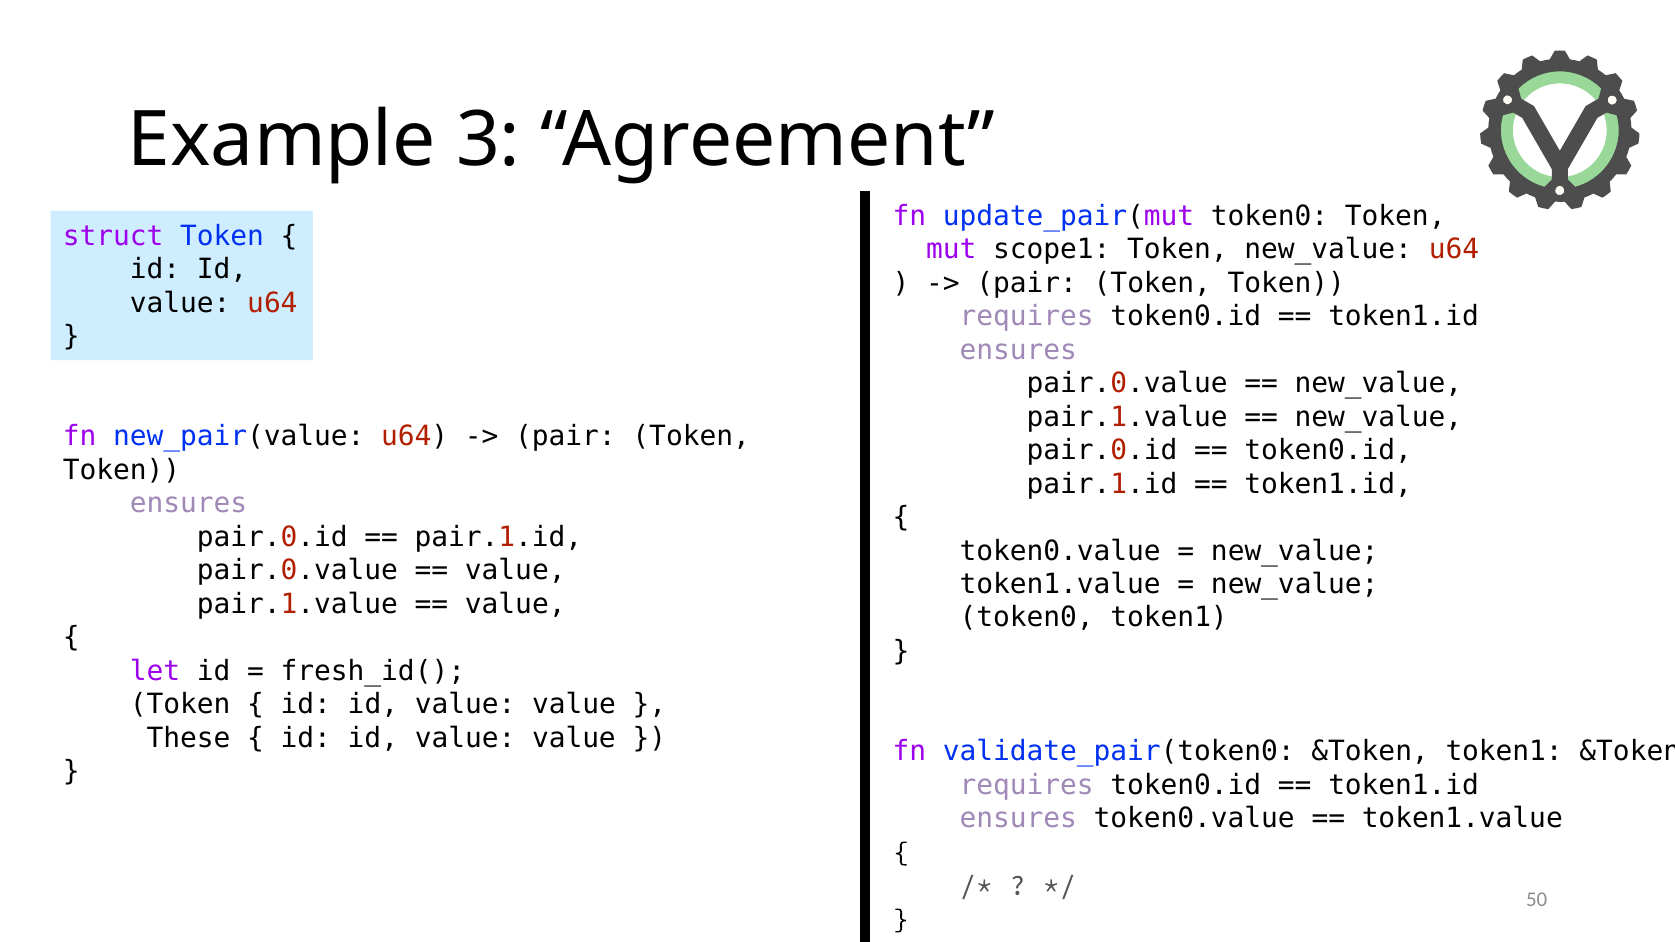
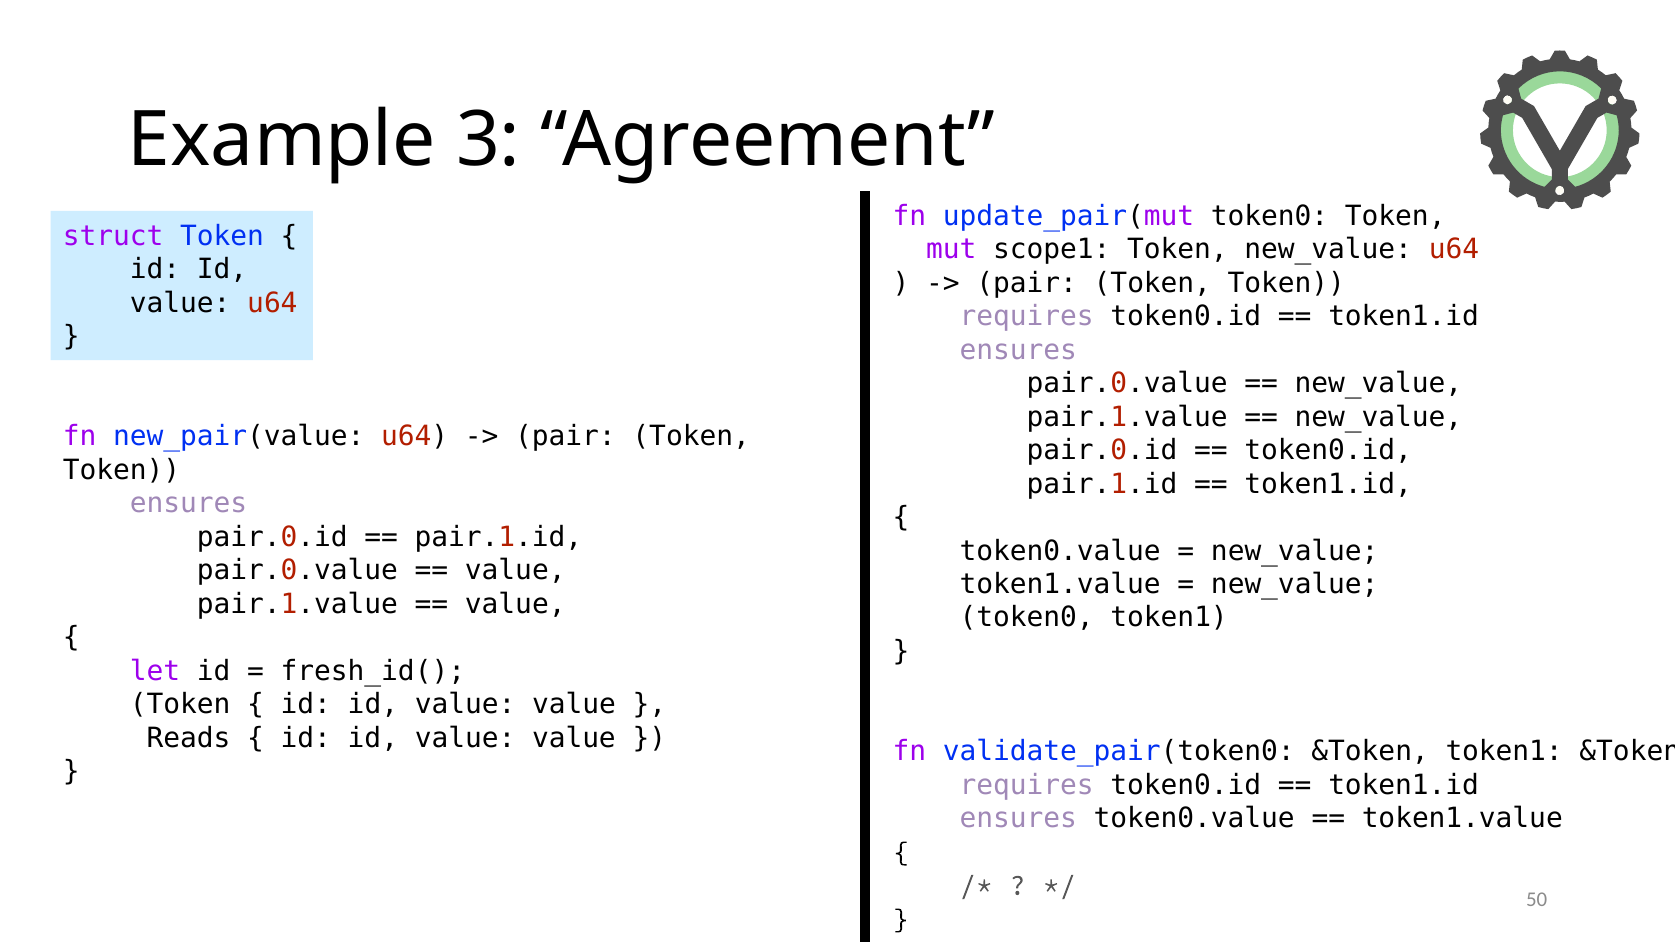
These: These -> Reads
